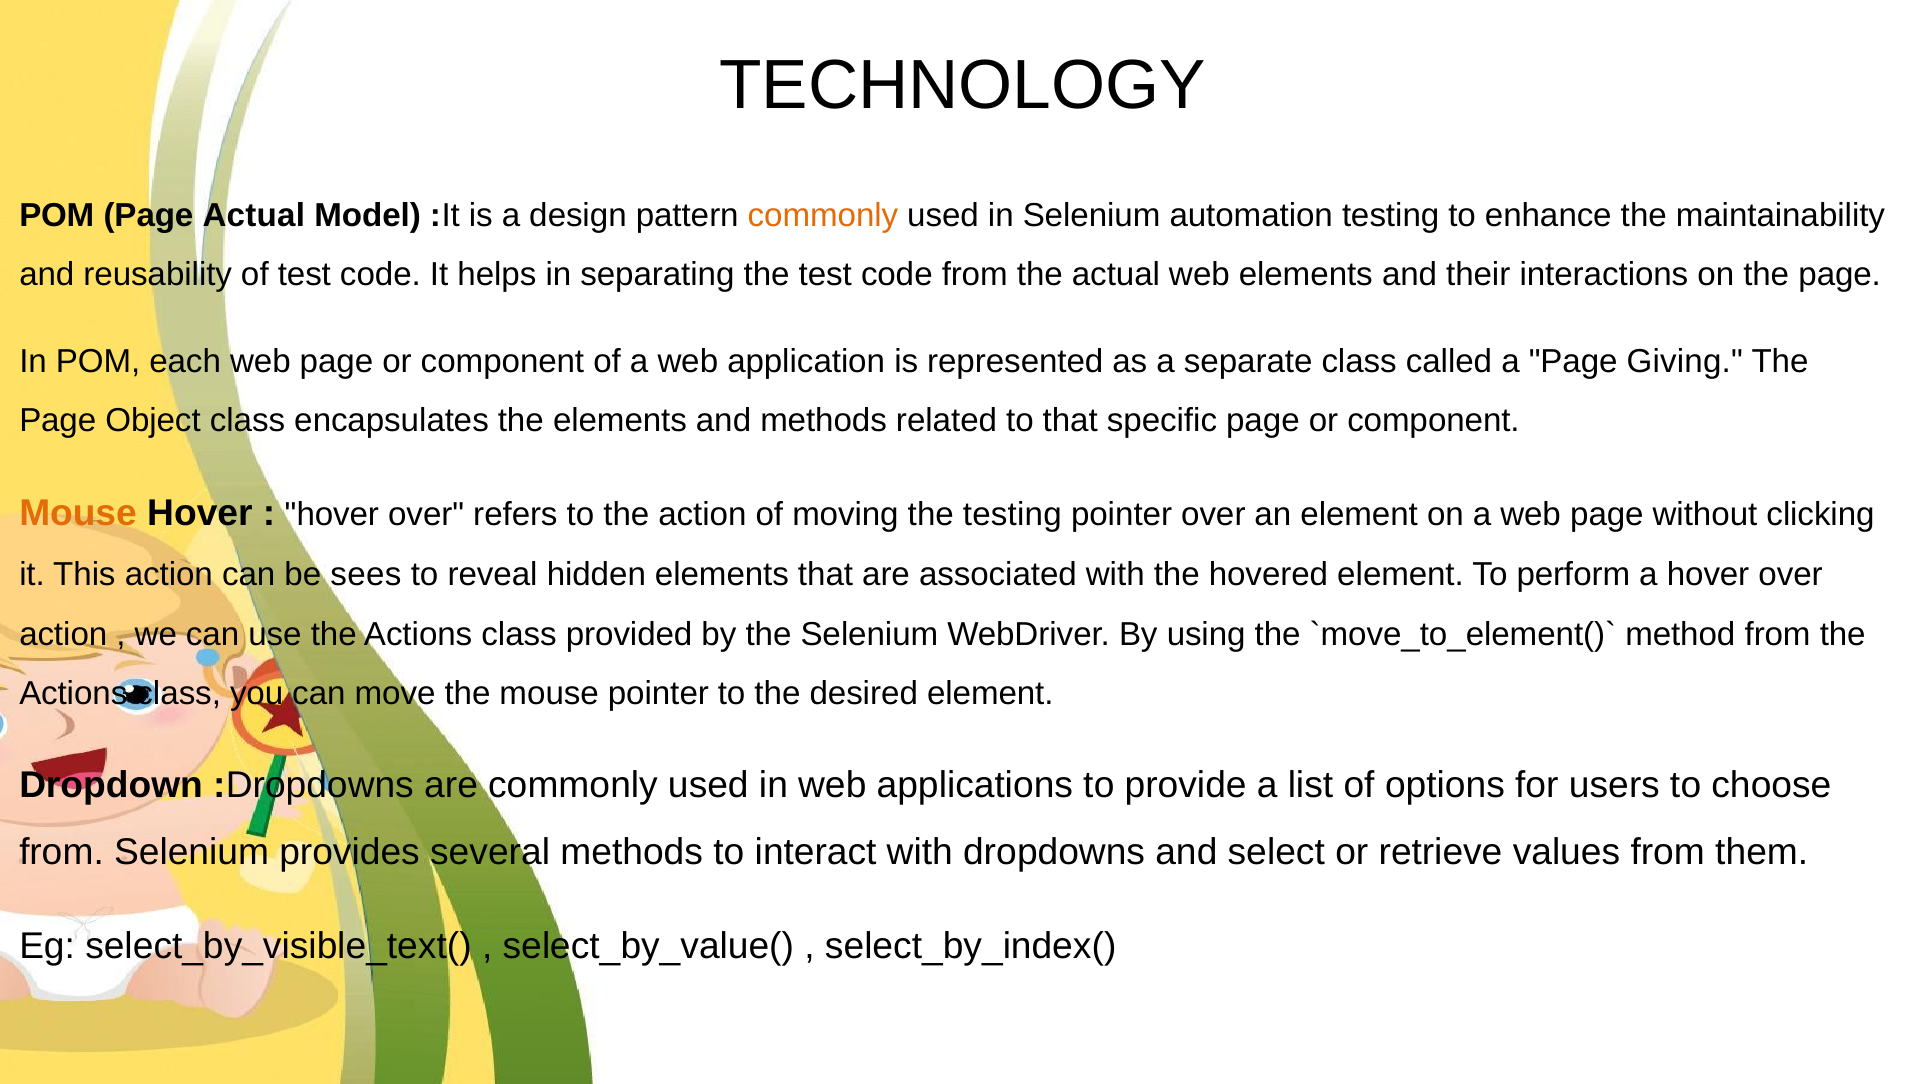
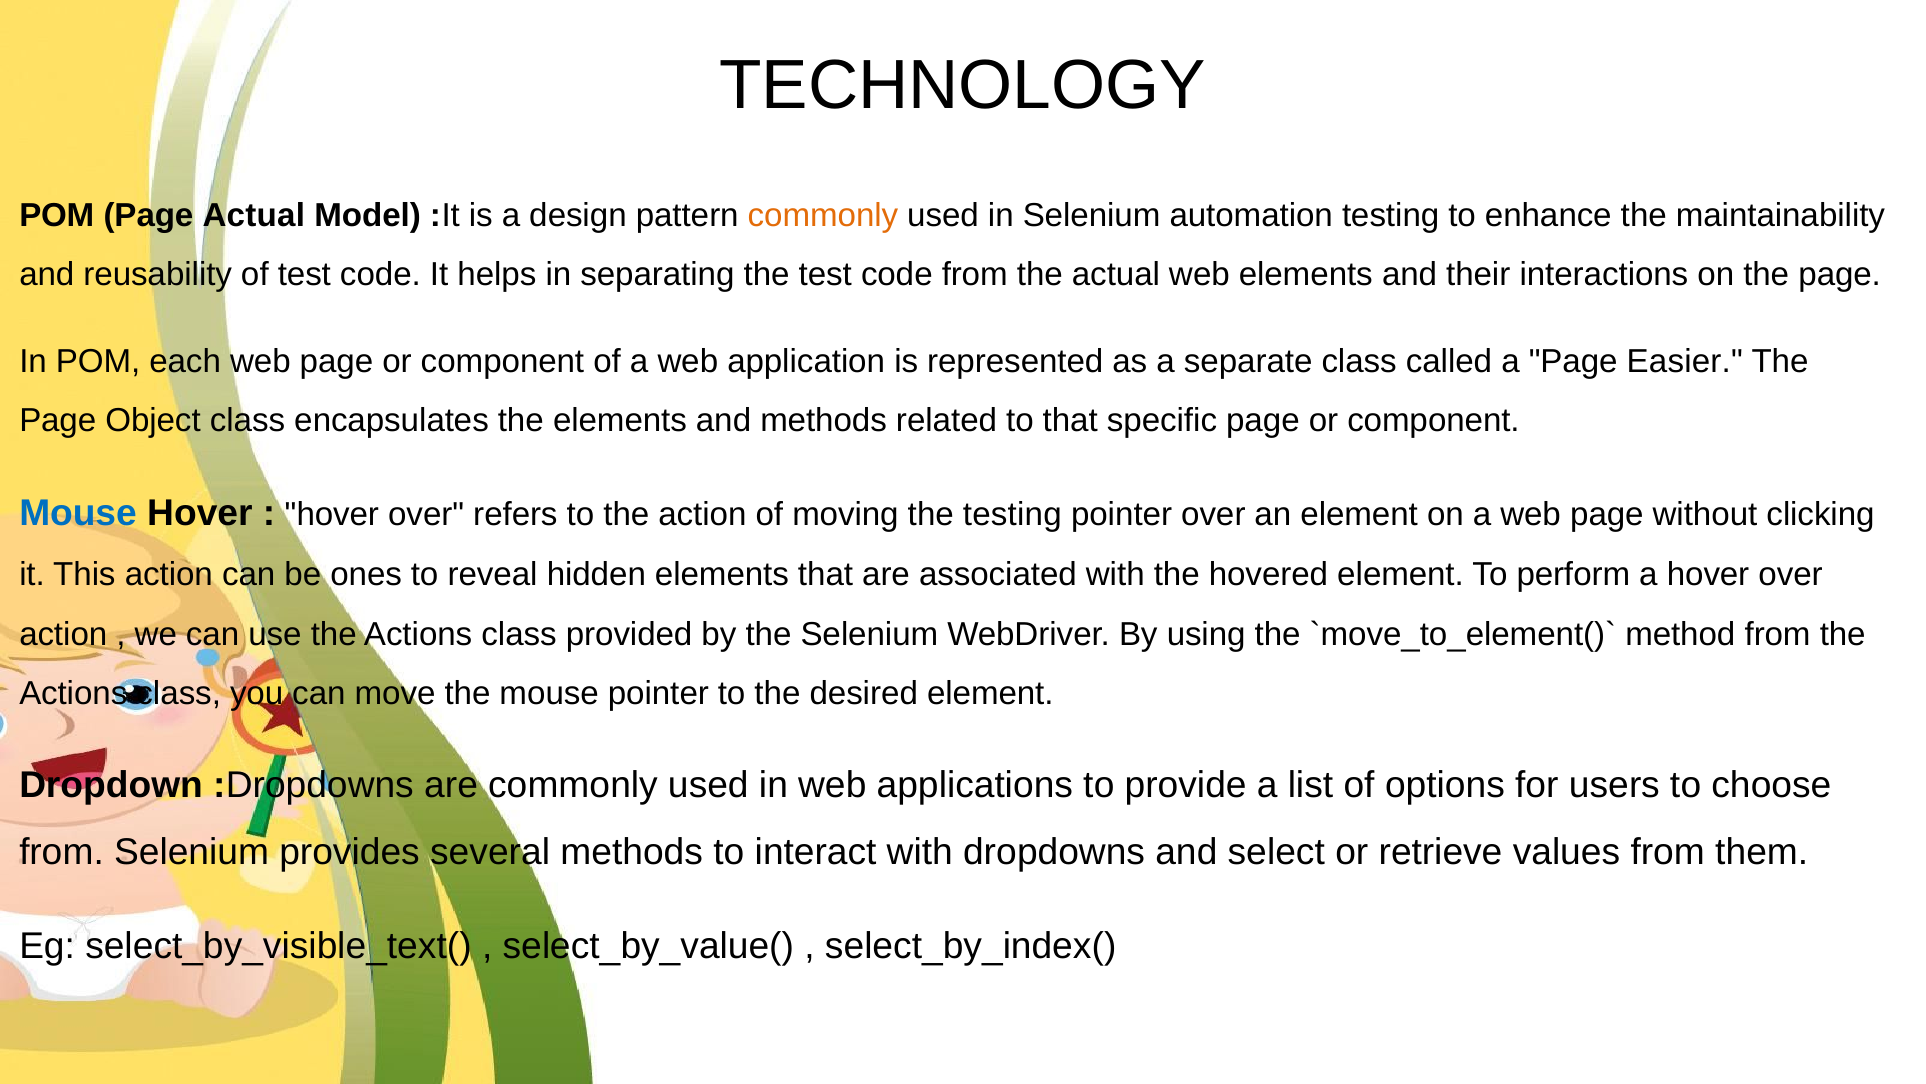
Giving: Giving -> Easier
Mouse at (78, 512) colour: orange -> blue
sees: sees -> ones
